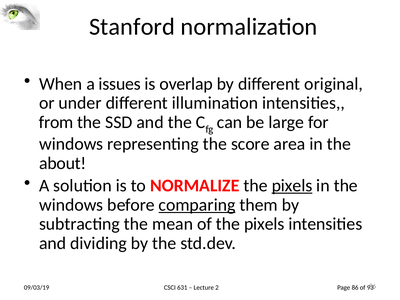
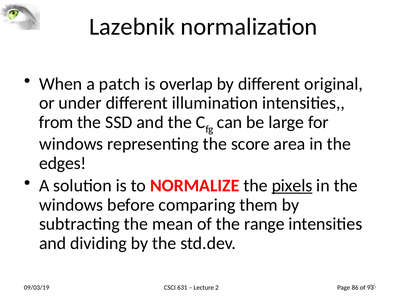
Stanford: Stanford -> Lazebnik
issues: issues -> patch
about: about -> edges
comparing underline: present -> none
of the pixels: pixels -> range
